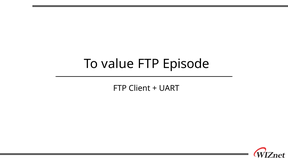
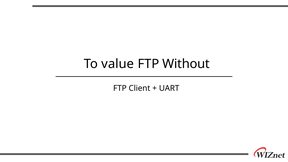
Episode: Episode -> Without
